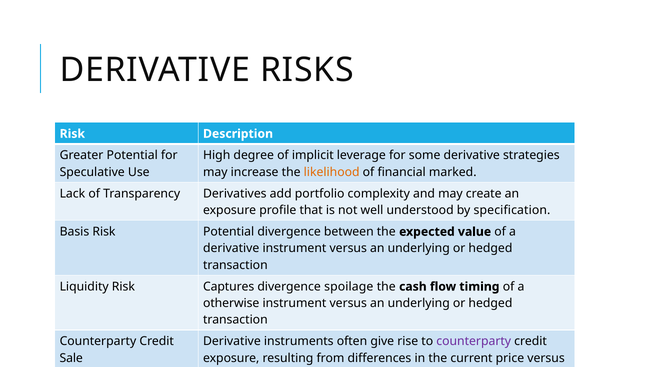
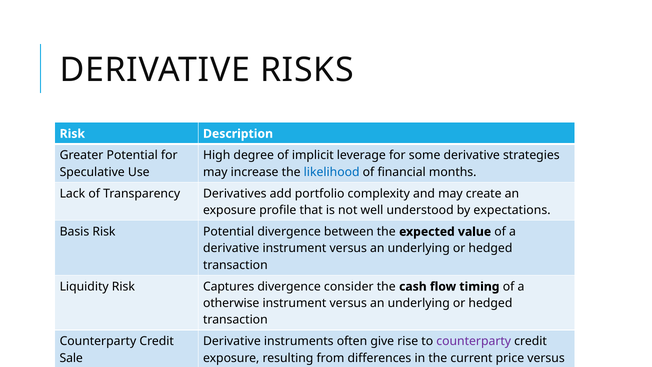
likelihood colour: orange -> blue
marked: marked -> months
specification: specification -> expectations
spoilage: spoilage -> consider
